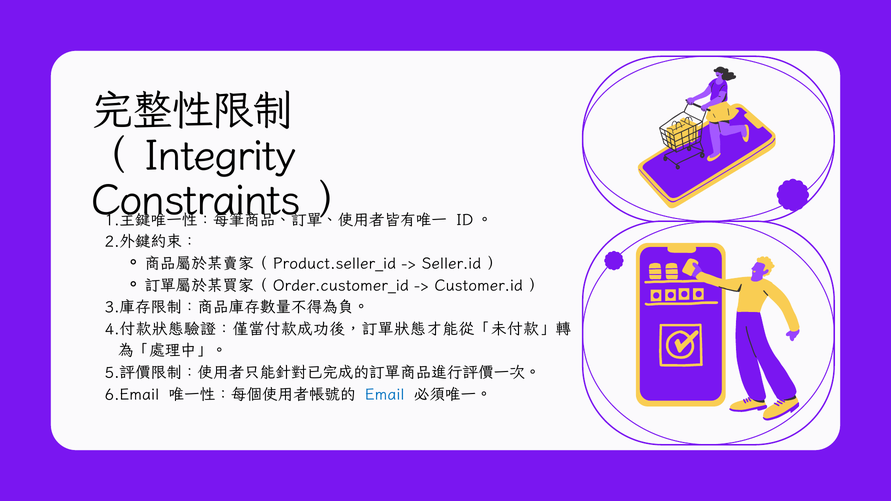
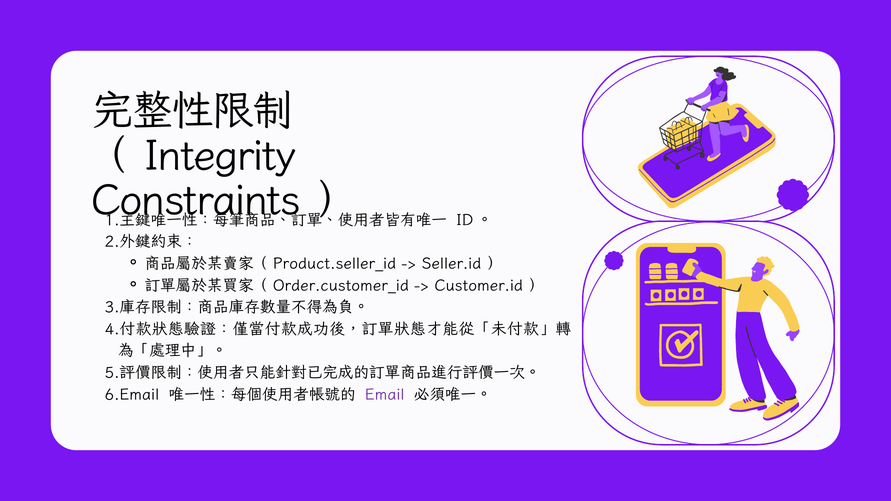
Email colour: blue -> purple
